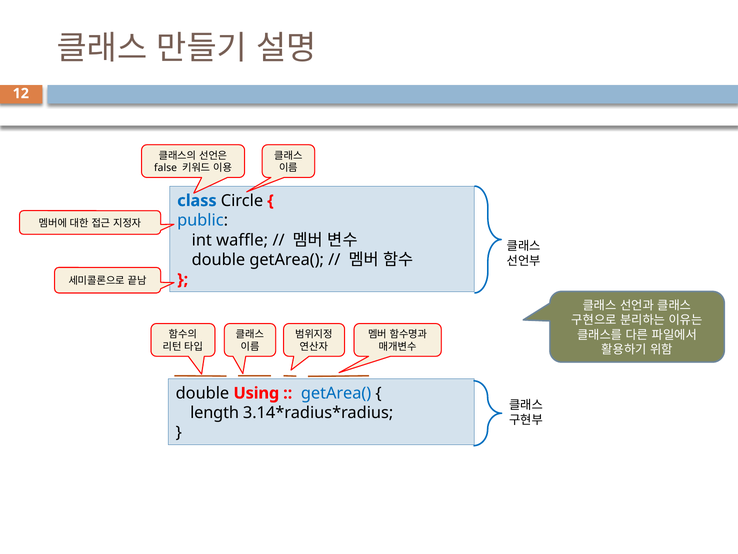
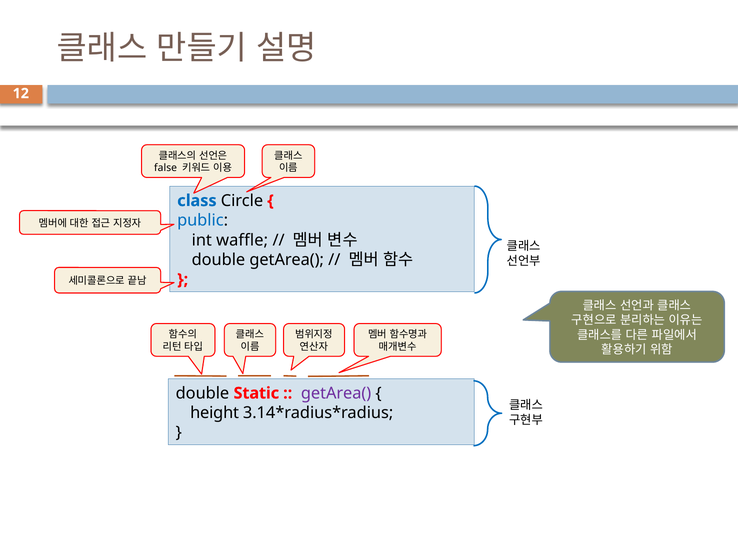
Using: Using -> Static
getArea( at (336, 393) colour: blue -> purple
length: length -> height
